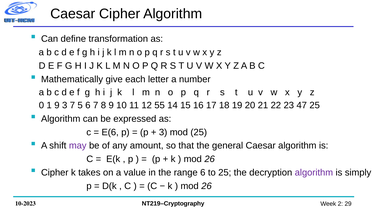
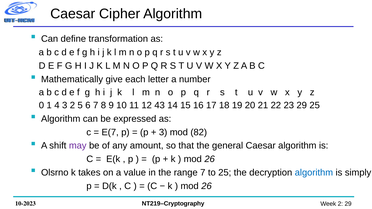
1 9: 9 -> 4
3 7: 7 -> 2
55: 55 -> 43
23 47: 47 -> 29
E(6: E(6 -> E(7
mod 25: 25 -> 82
Cipher at (55, 173): Cipher -> Olsrno
range 6: 6 -> 7
algorithm at (314, 173) colour: purple -> blue
